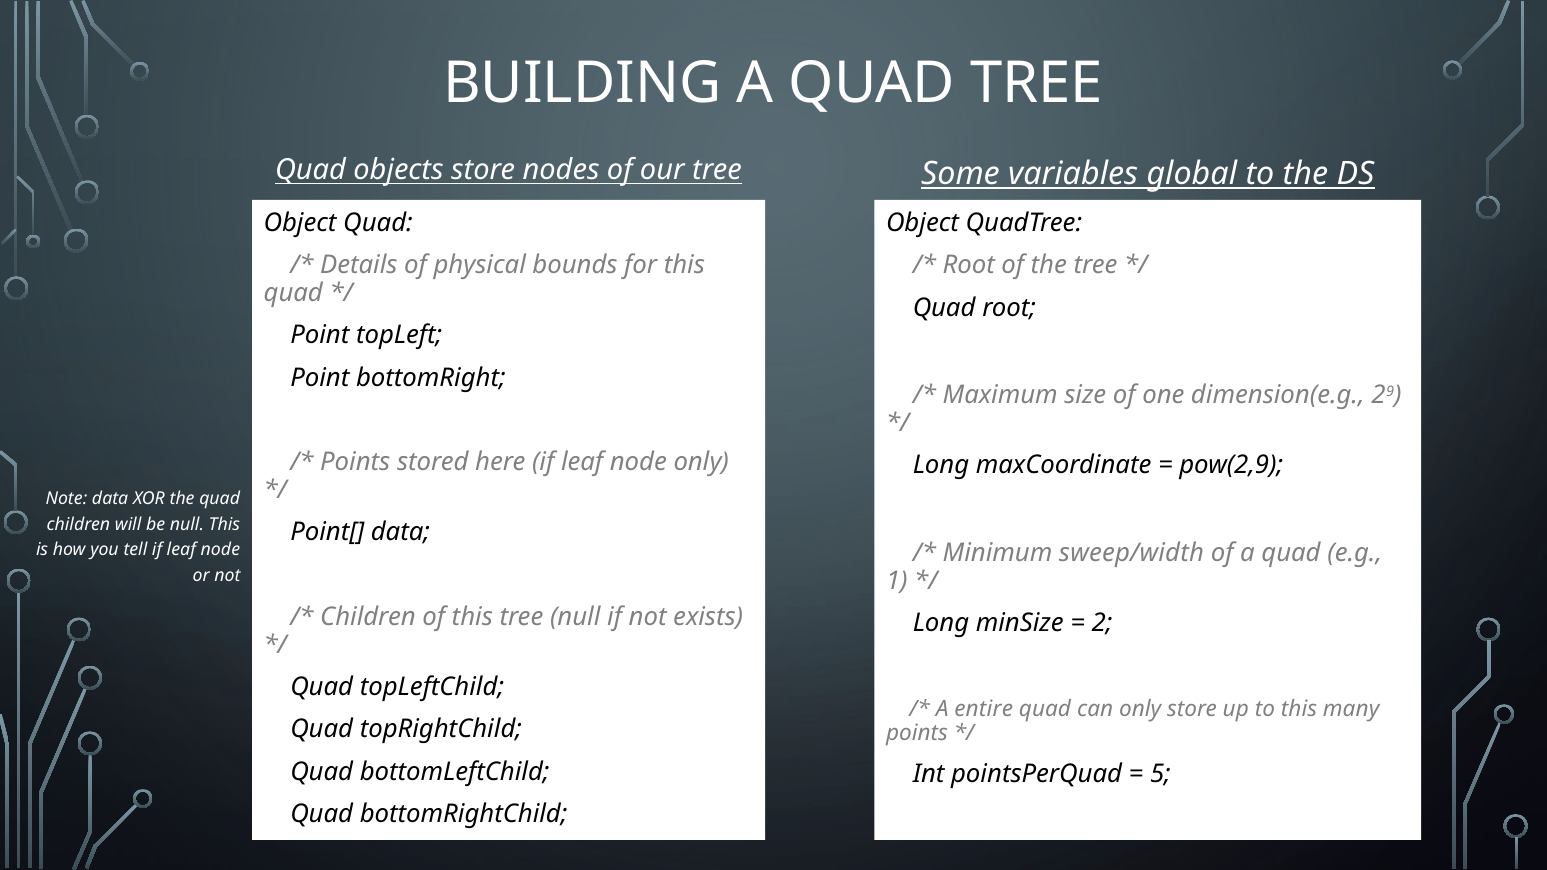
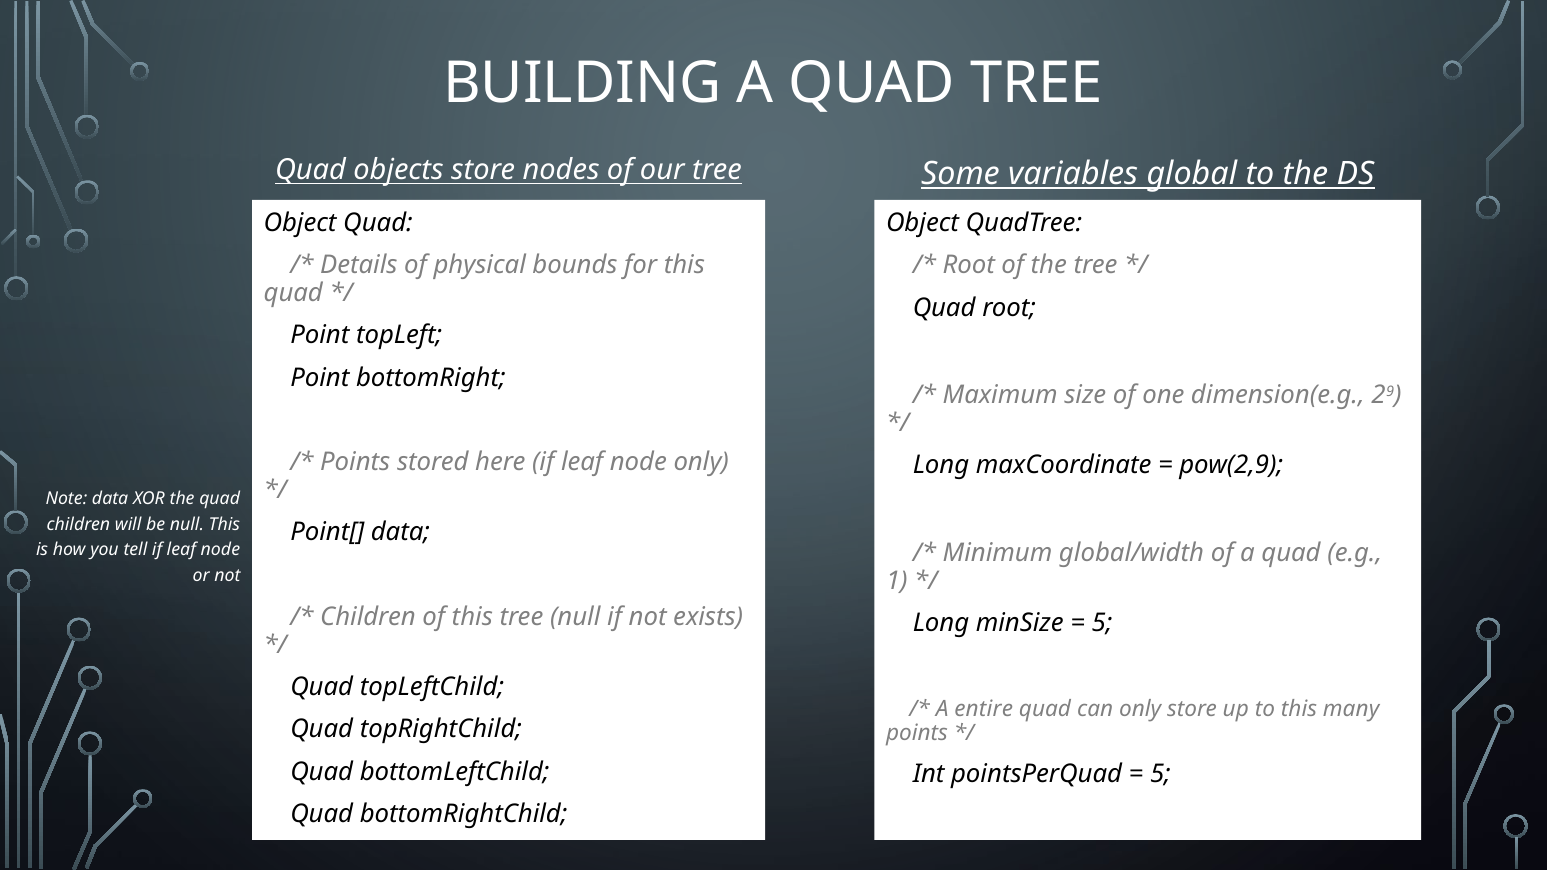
sweep/width: sweep/width -> global/width
2 at (1102, 623): 2 -> 5
